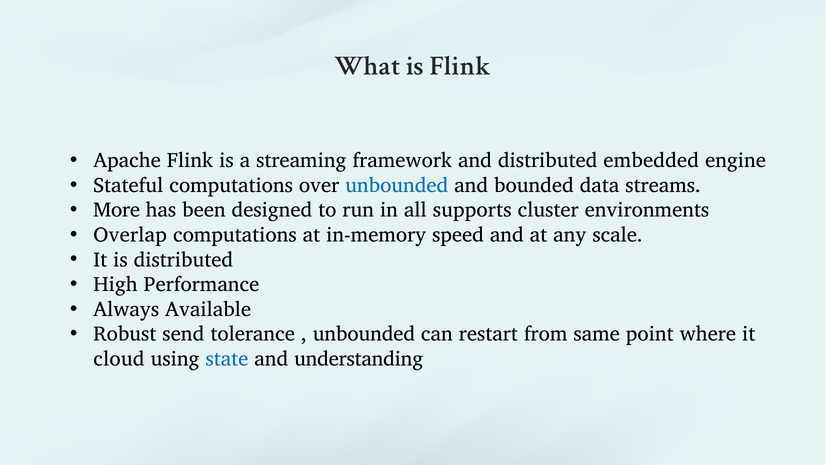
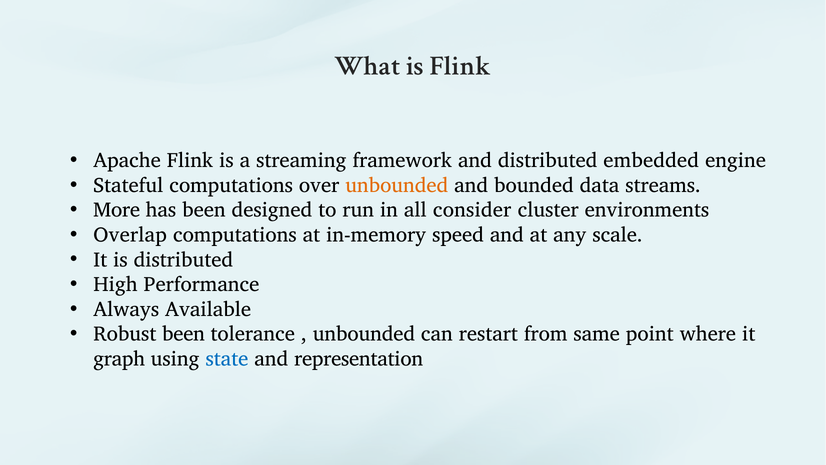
unbounded at (397, 185) colour: blue -> orange
supports: supports -> consider
Robust send: send -> been
cloud: cloud -> graph
understanding: understanding -> representation
